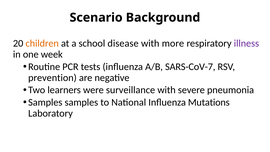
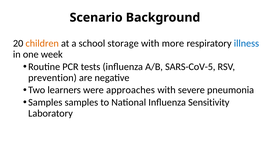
disease: disease -> storage
illness colour: purple -> blue
SARS-CoV-7: SARS-CoV-7 -> SARS-CoV-5
surveillance: surveillance -> approaches
Mutations: Mutations -> Sensitivity
